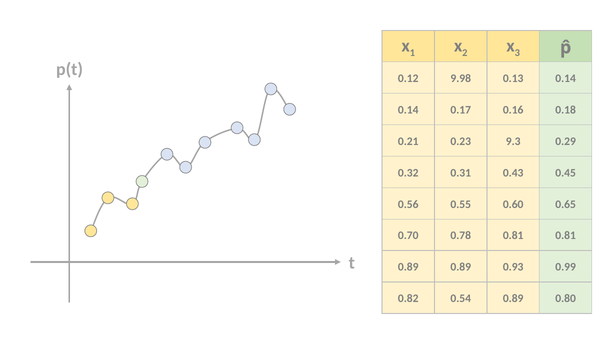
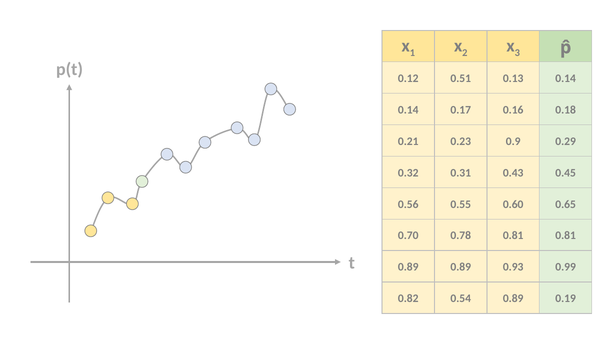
9.98: 9.98 -> 0.51
9.3: 9.3 -> 0.9
0.80: 0.80 -> 0.19
